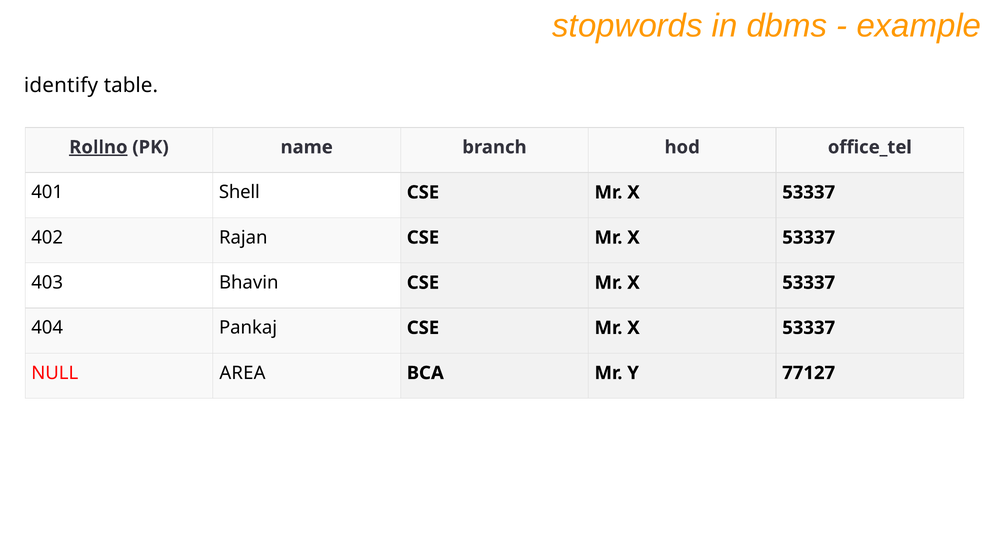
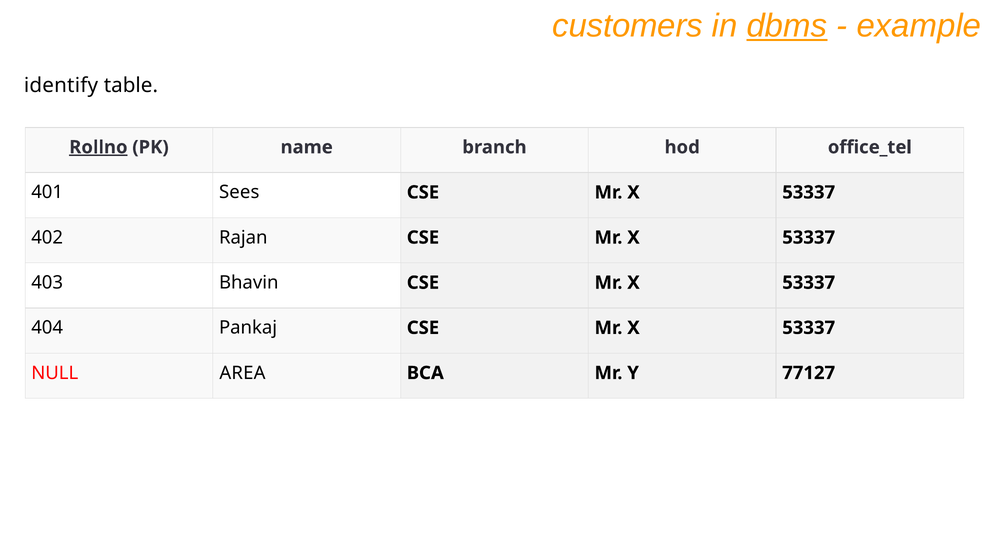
stopwords: stopwords -> customers
dbms underline: none -> present
Shell: Shell -> Sees
